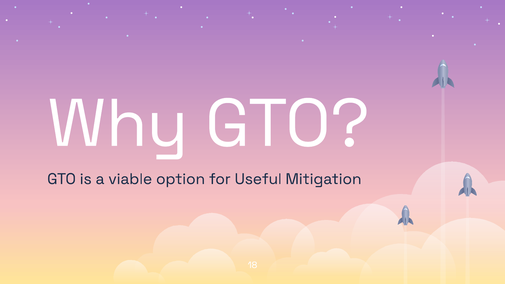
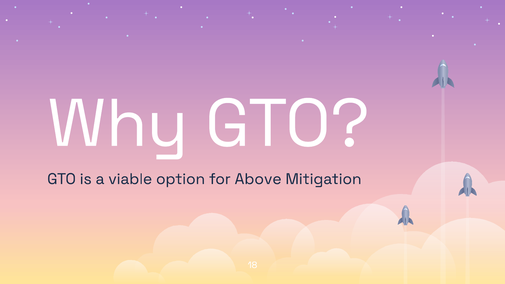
Useful: Useful -> Above
